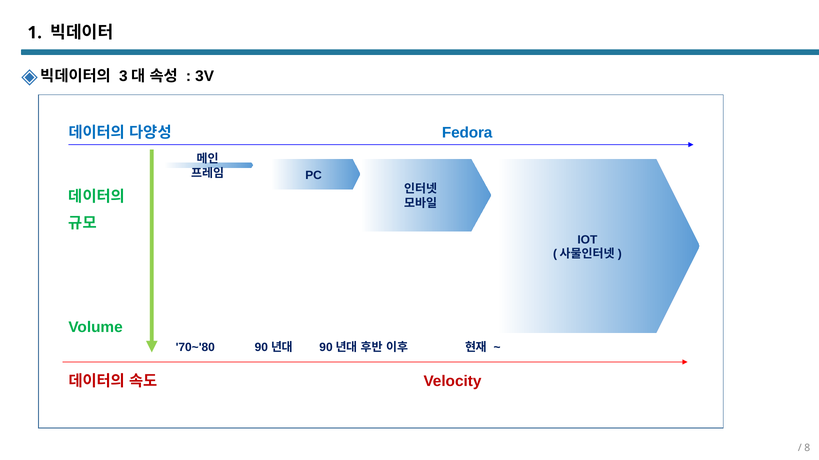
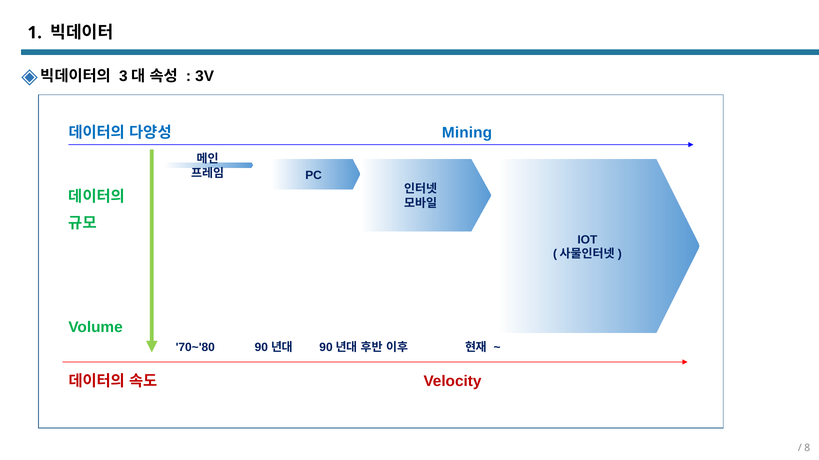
Fedora: Fedora -> Mining
